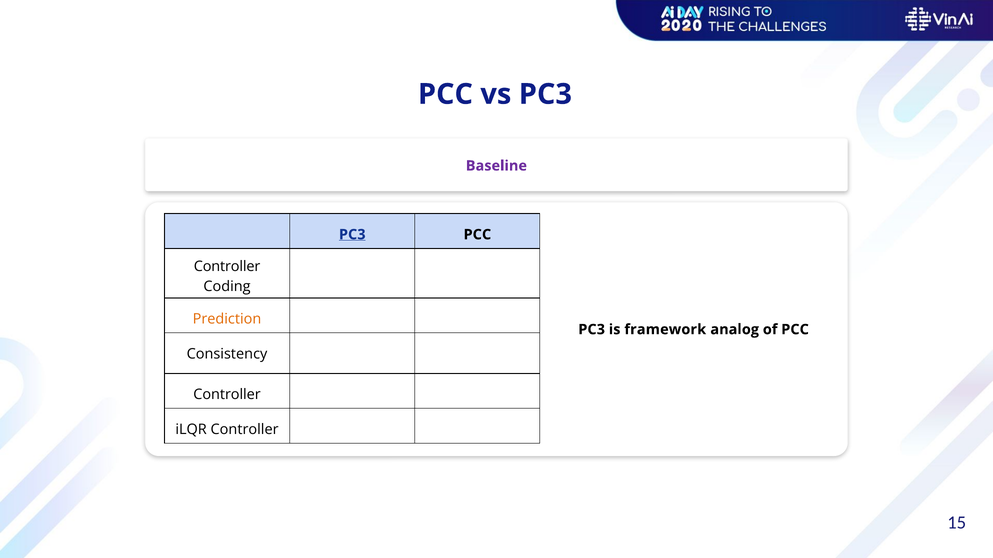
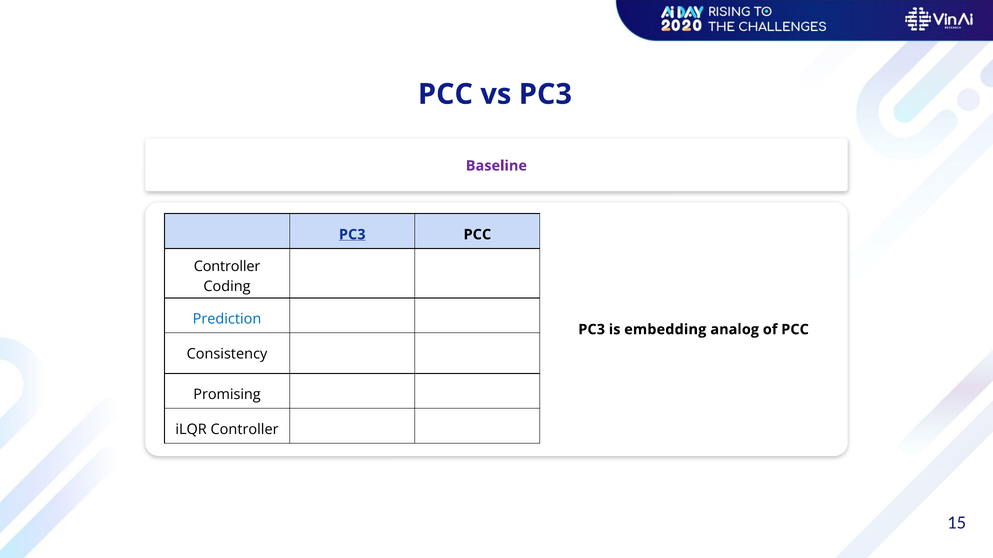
Prediction colour: orange -> blue
framework: framework -> embedding
Controller at (227, 395): Controller -> Promising
